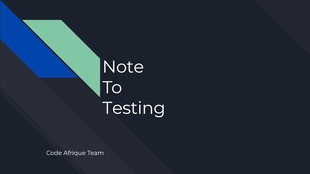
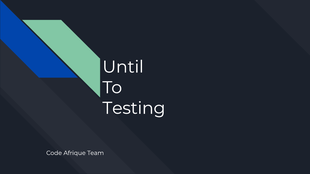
Note: Note -> Until
